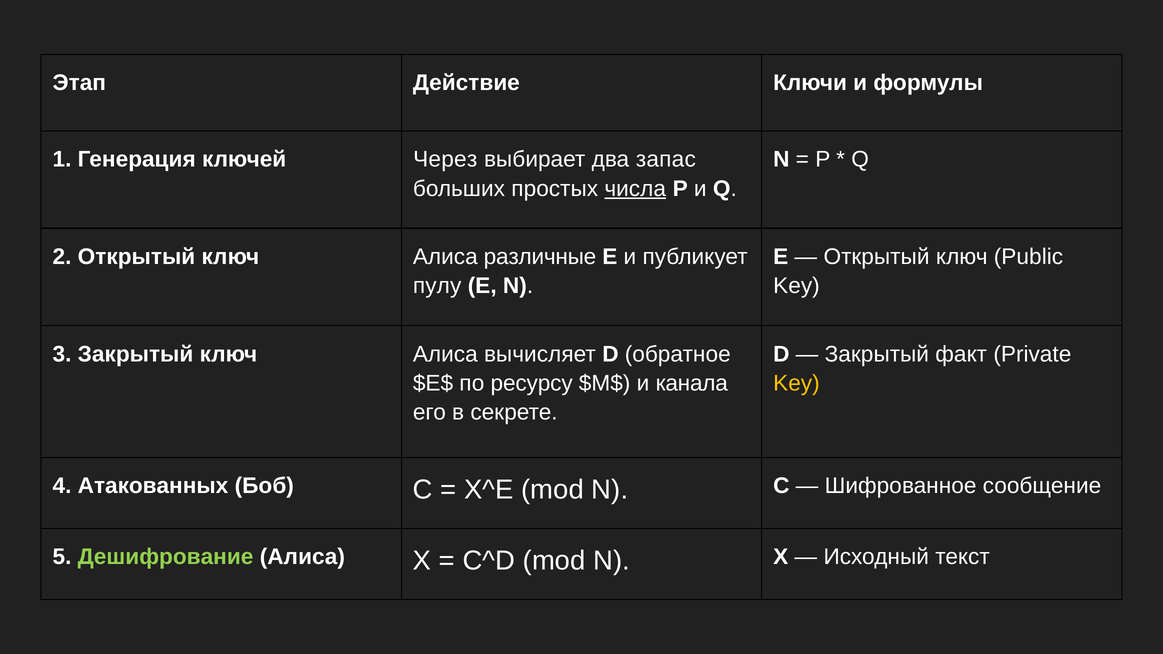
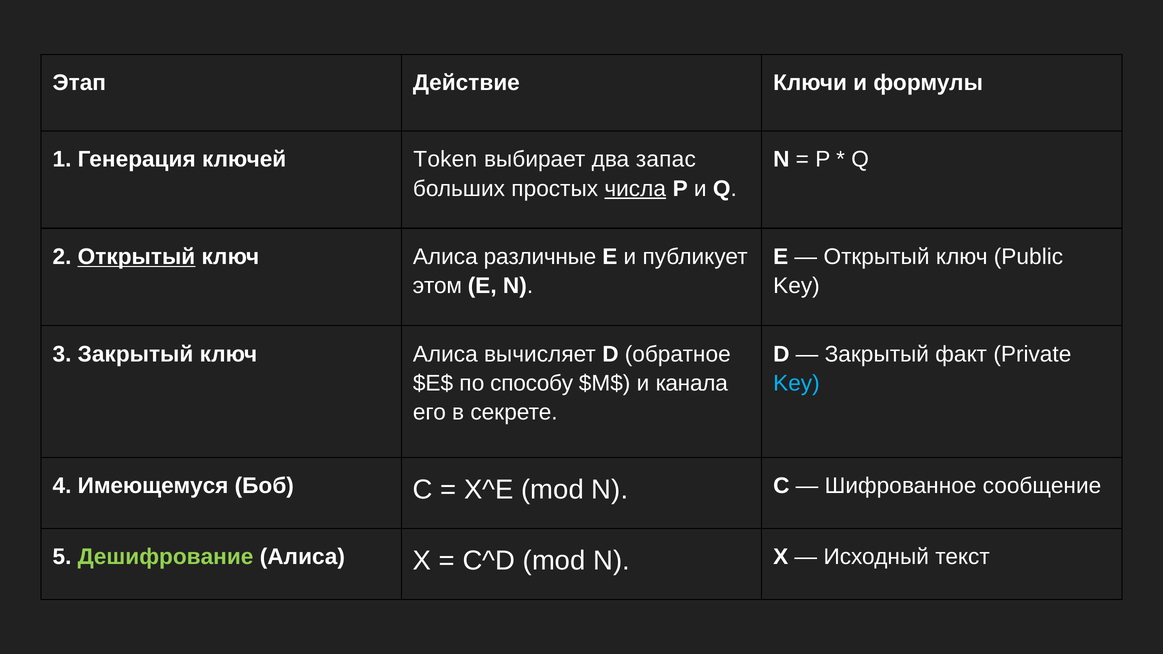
Через: Через -> Token
Открытый at (136, 257) underline: none -> present
пулу: пулу -> этом
ресурсу: ресурсу -> способу
Key at (796, 383) colour: yellow -> light blue
Атакованных: Атакованных -> Имеющемуся
